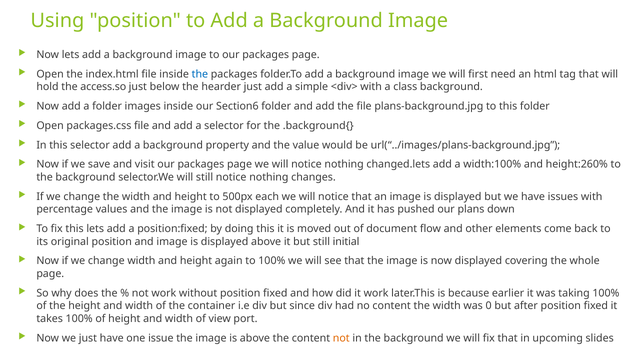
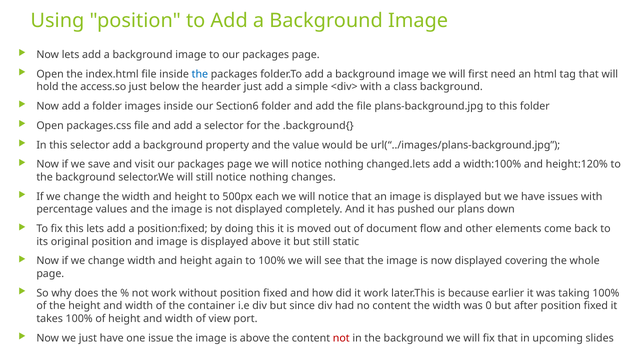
height:260%: height:260% -> height:120%
initial: initial -> static
not at (341, 338) colour: orange -> red
